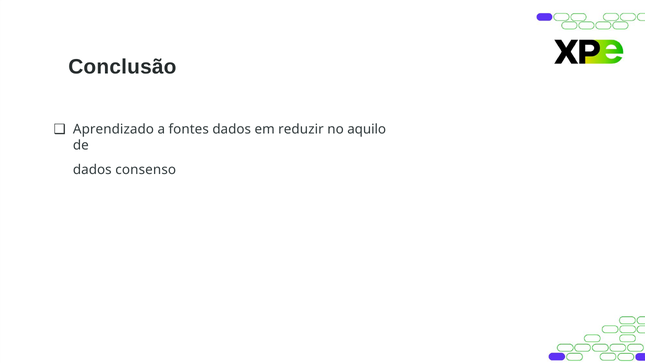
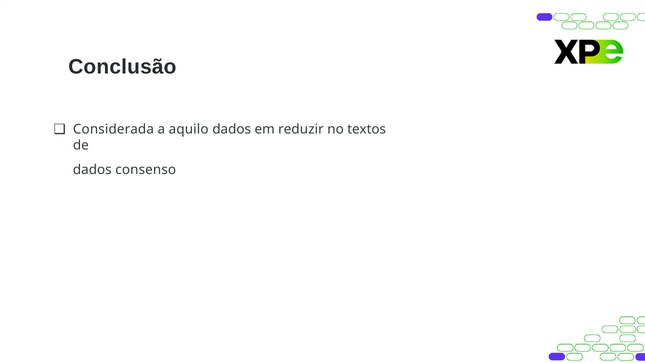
Aprendizado: Aprendizado -> Considerada
fontes: fontes -> aquilo
aquilo: aquilo -> textos
